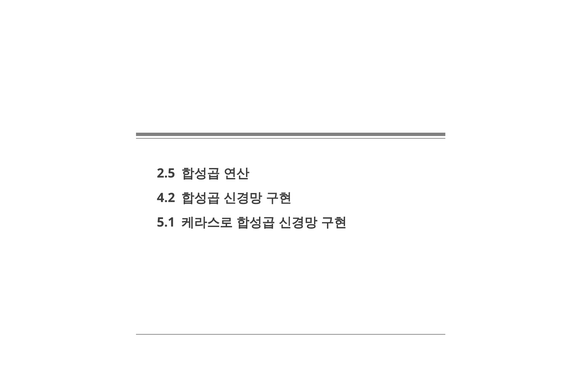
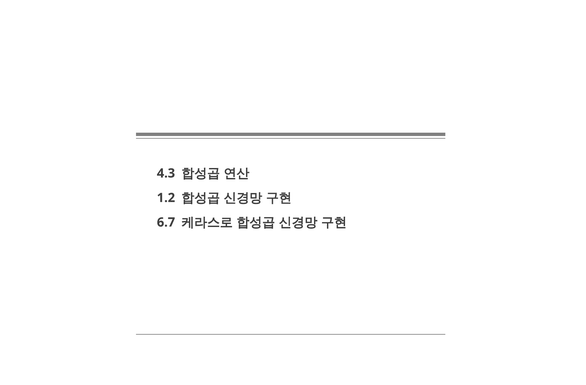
2.5: 2.5 -> 4.3
4.2: 4.2 -> 1.2
5.1: 5.1 -> 6.7
